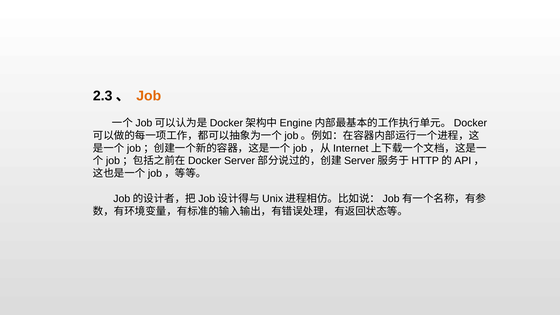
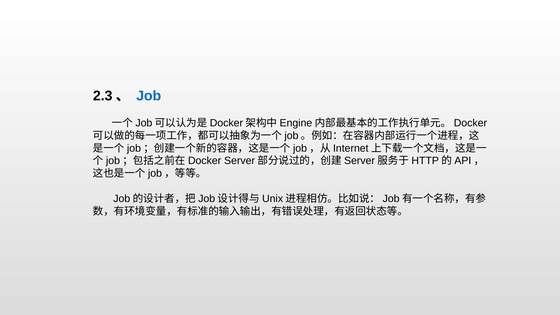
Job colour: orange -> blue
